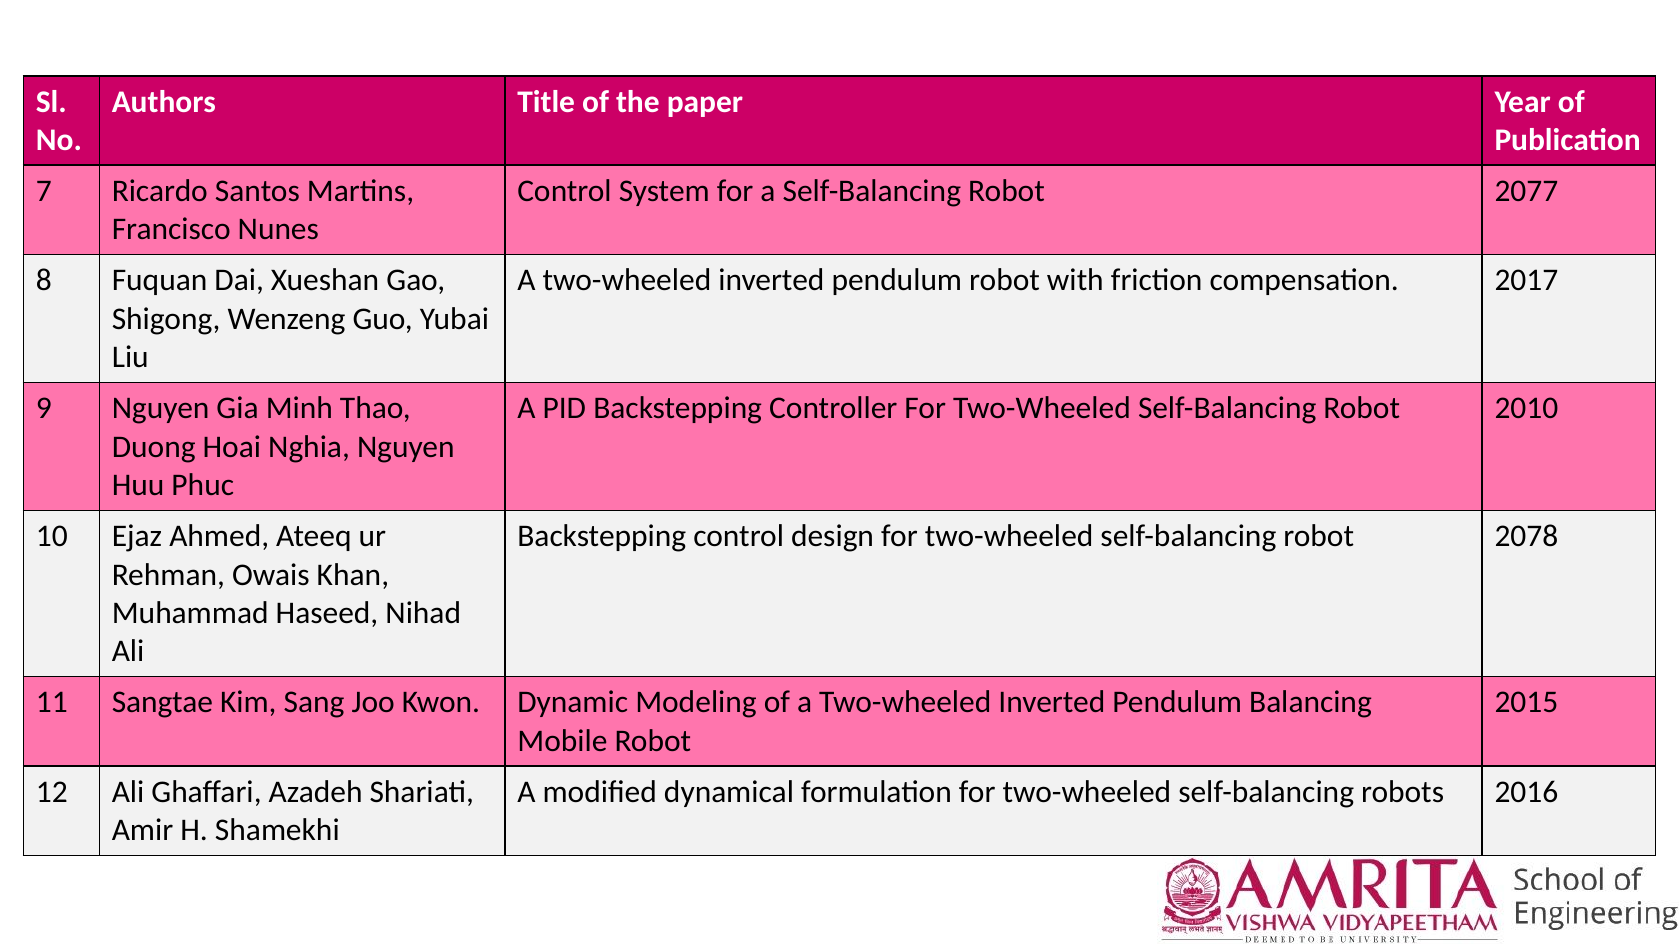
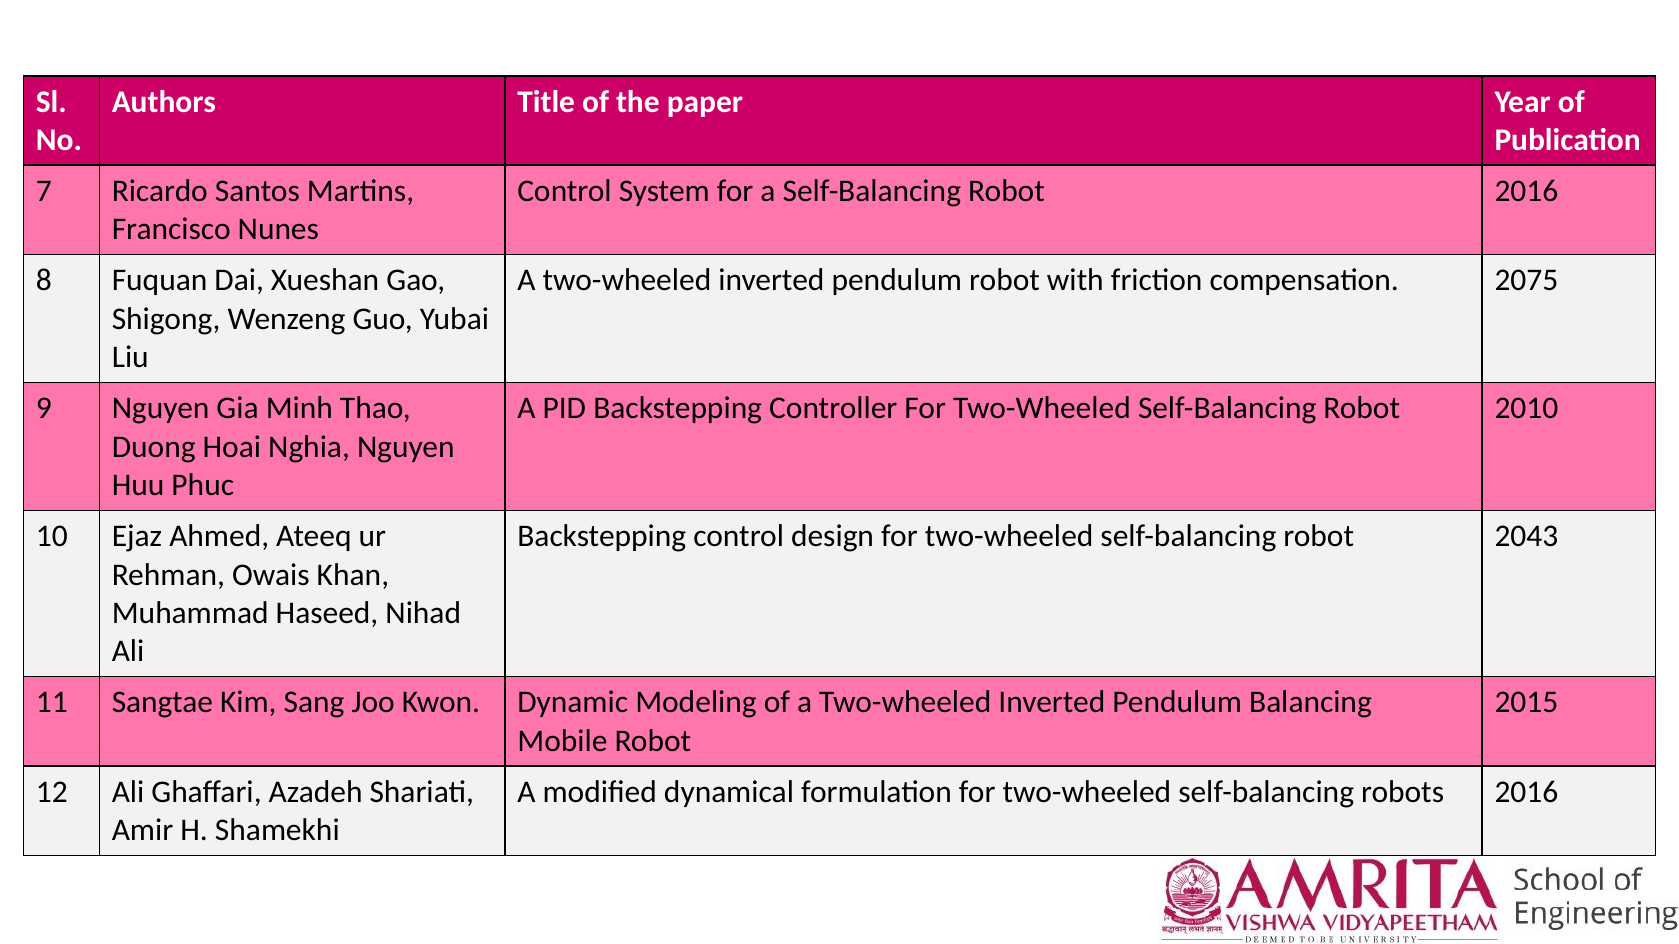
Robot 2077: 2077 -> 2016
2017: 2017 -> 2075
2078: 2078 -> 2043
